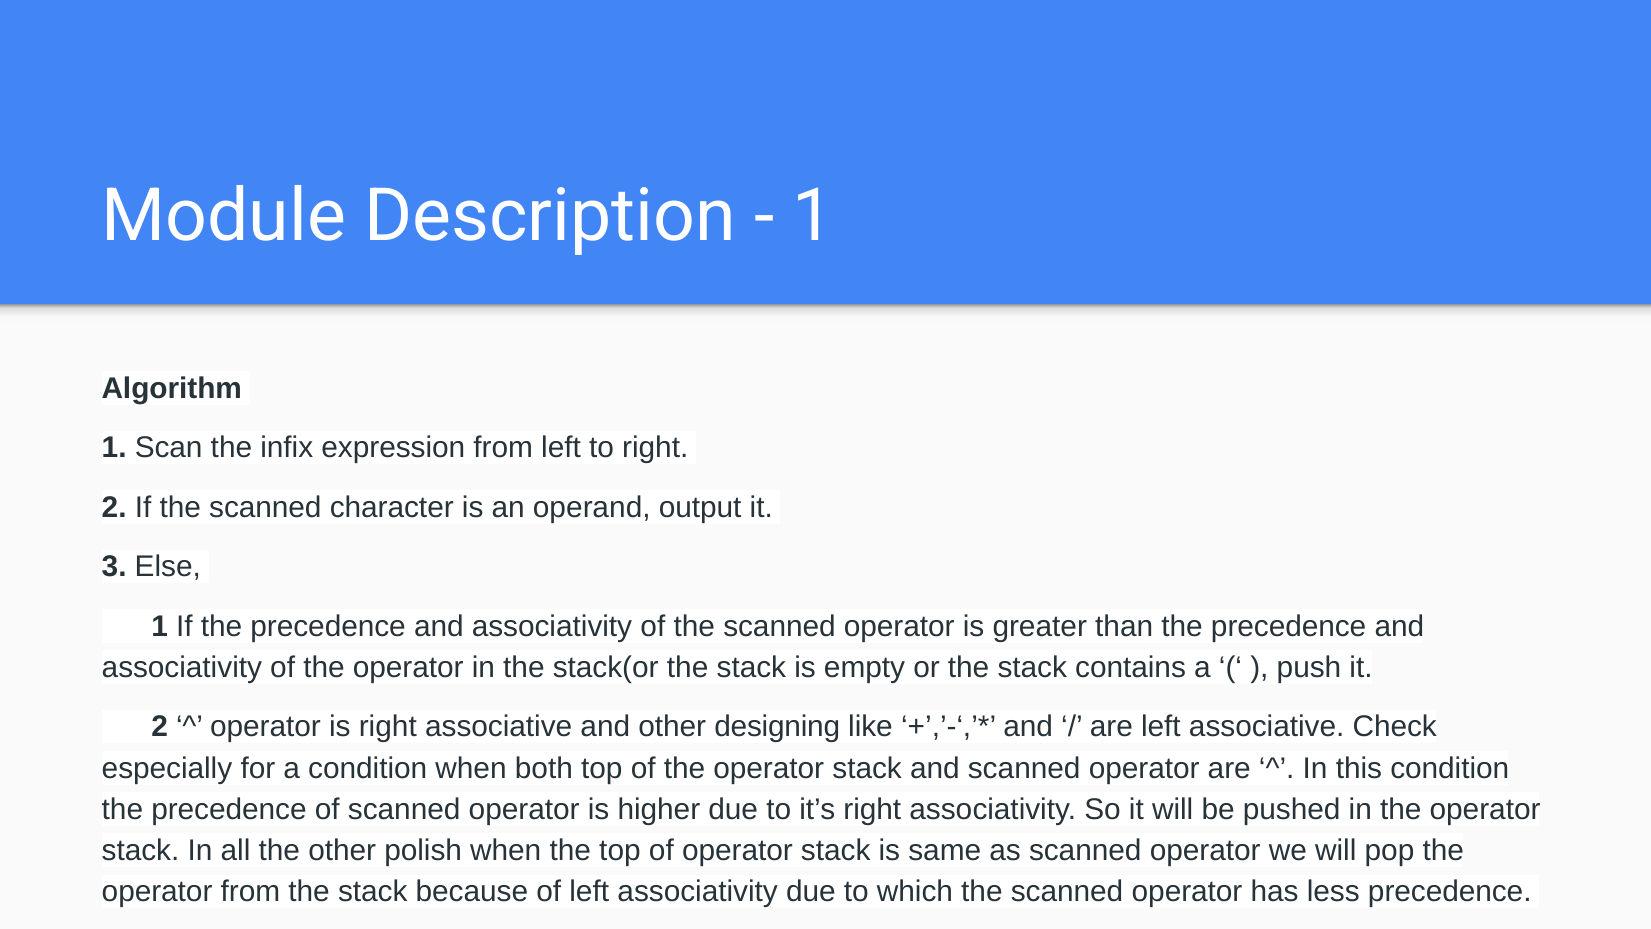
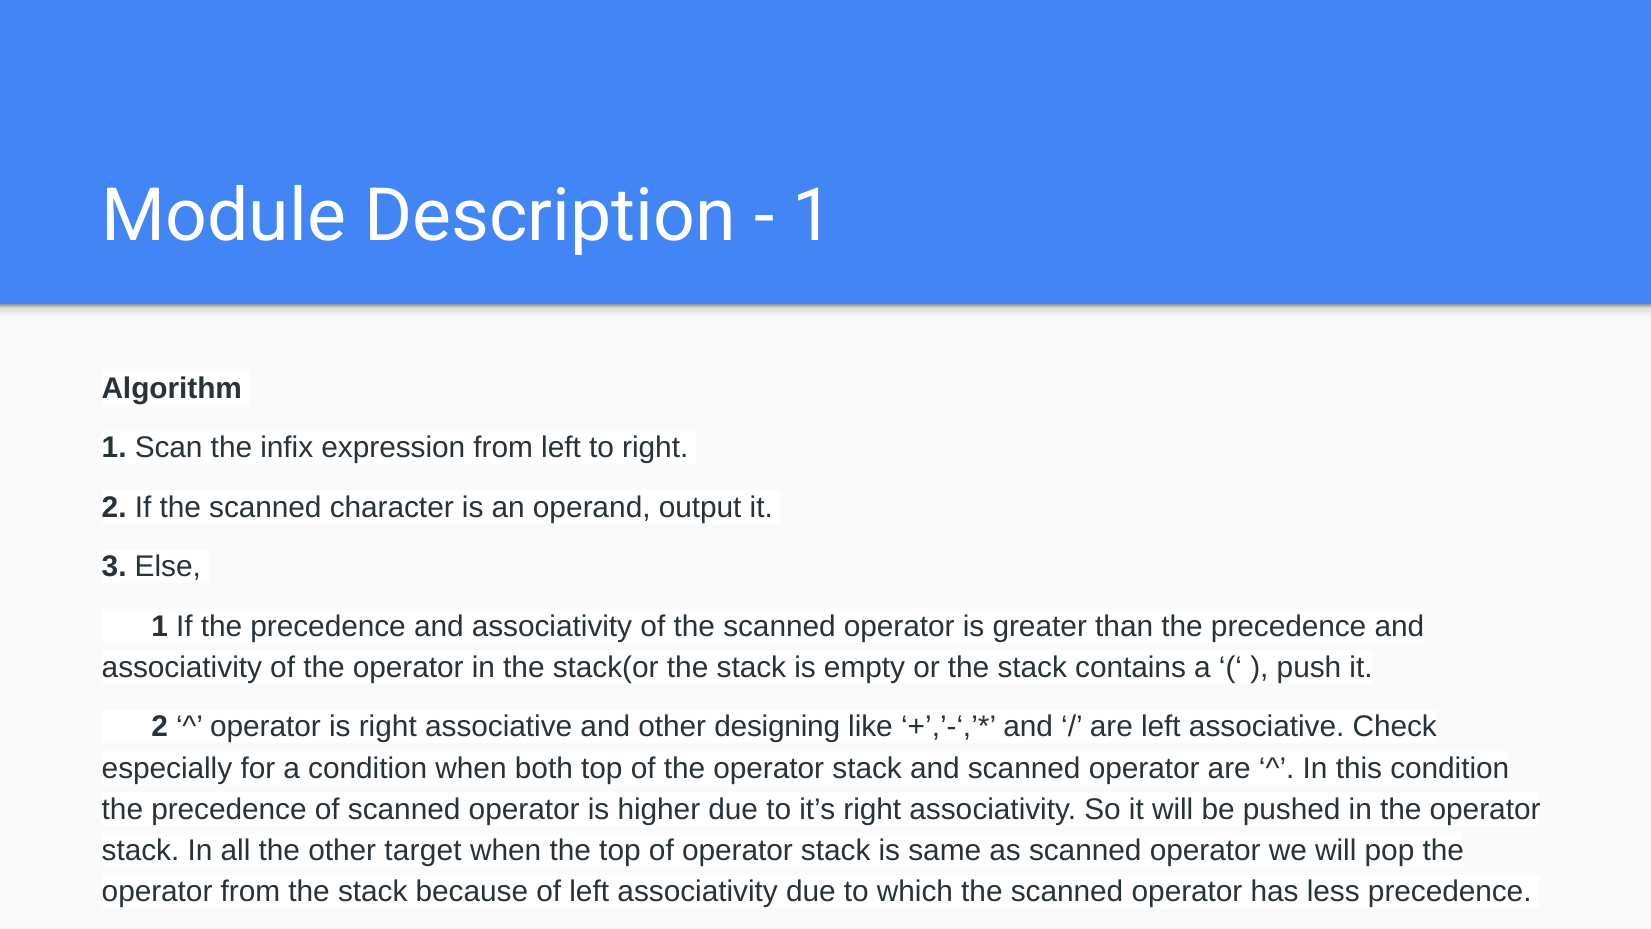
polish: polish -> target
